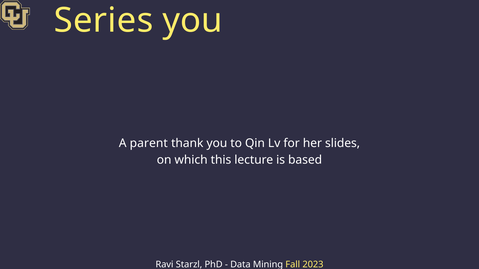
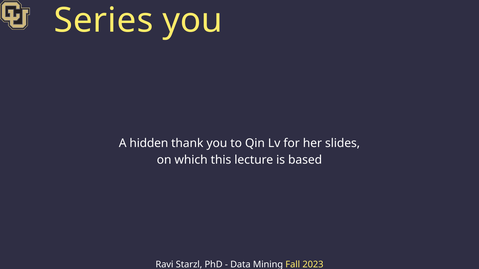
parent: parent -> hidden
